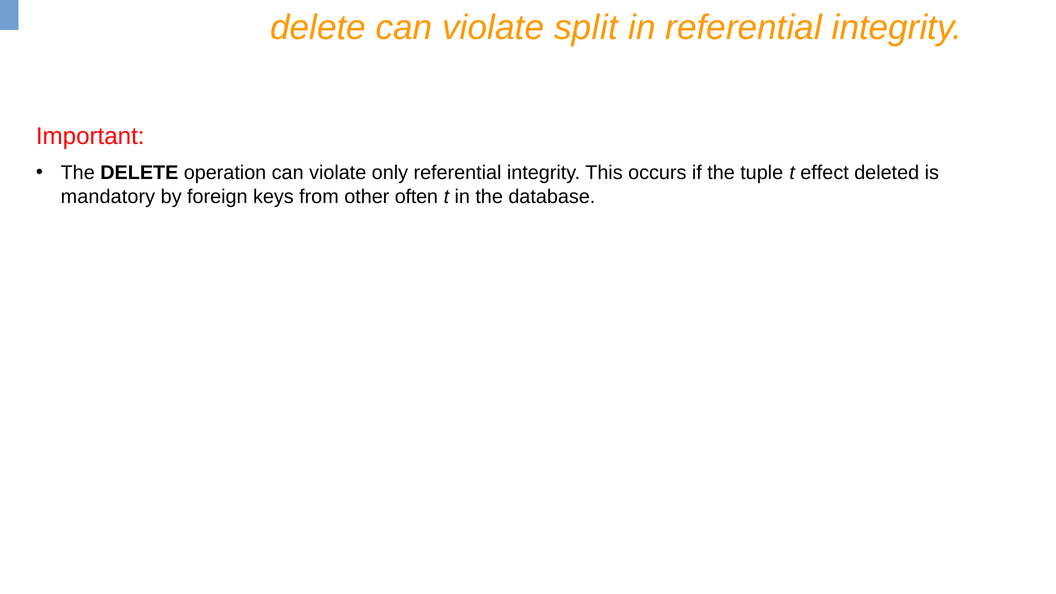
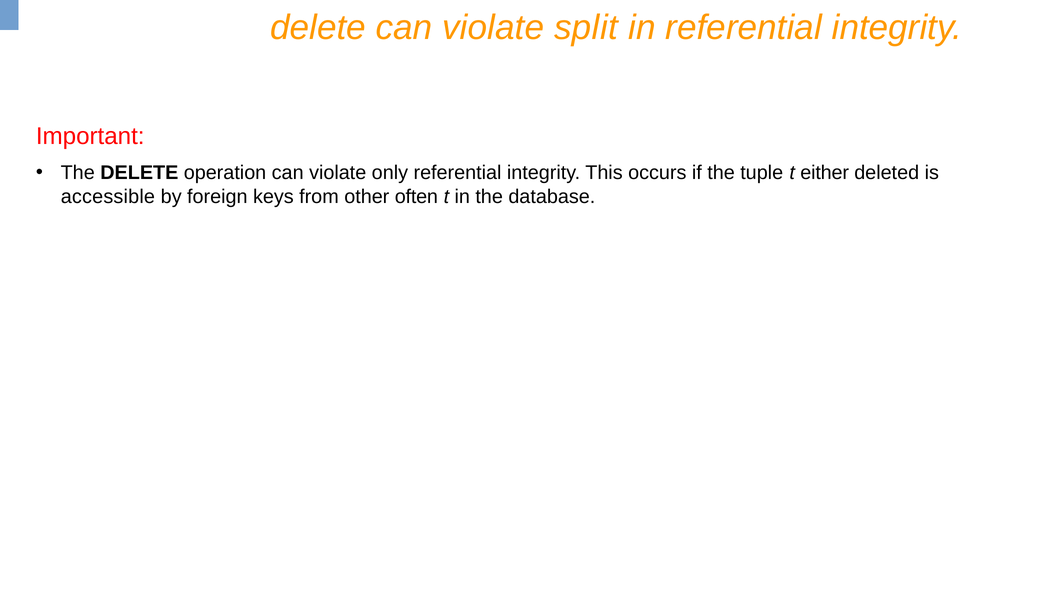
effect: effect -> either
mandatory: mandatory -> accessible
